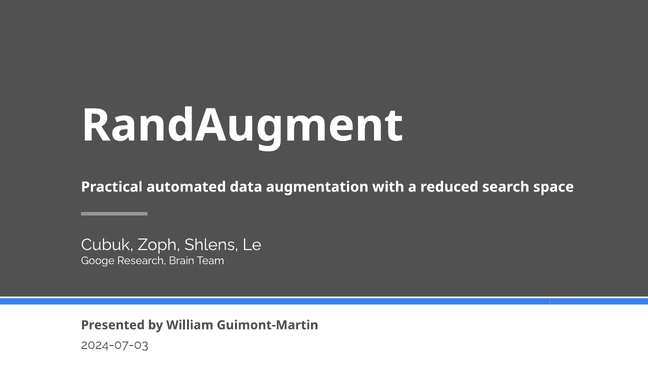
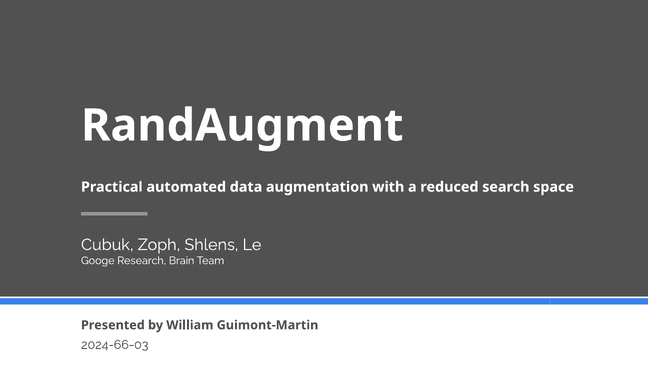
2024-07-03: 2024-07-03 -> 2024-66-03
